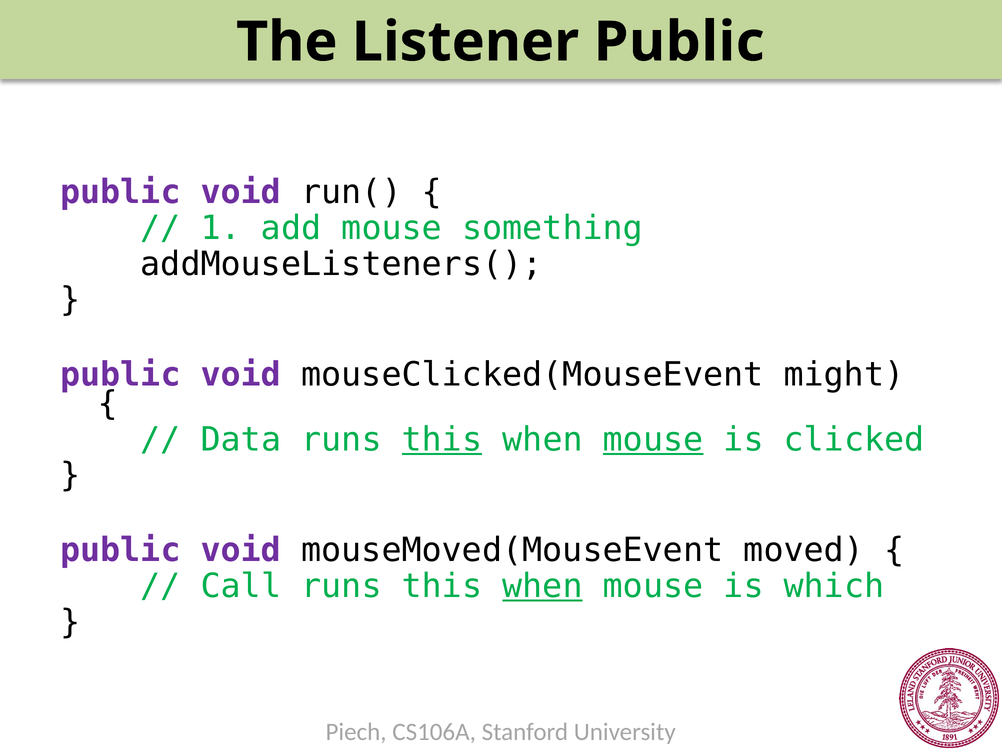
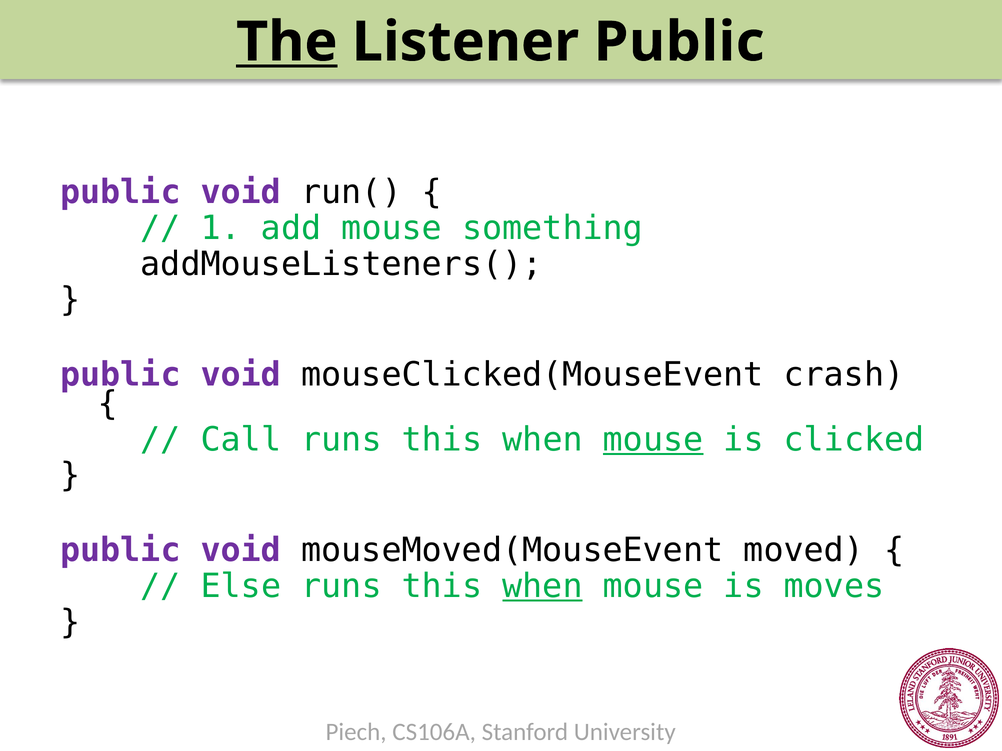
The underline: none -> present
might: might -> crash
Data: Data -> Call
this at (442, 440) underline: present -> none
Call: Call -> Else
which: which -> moves
